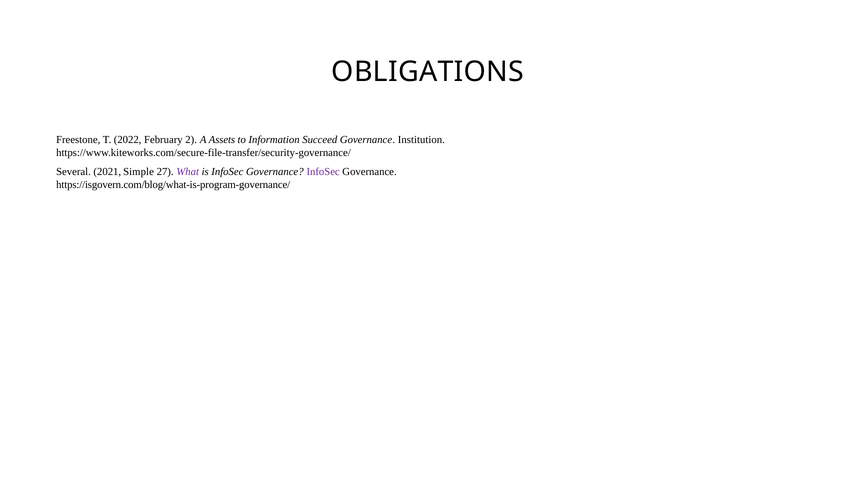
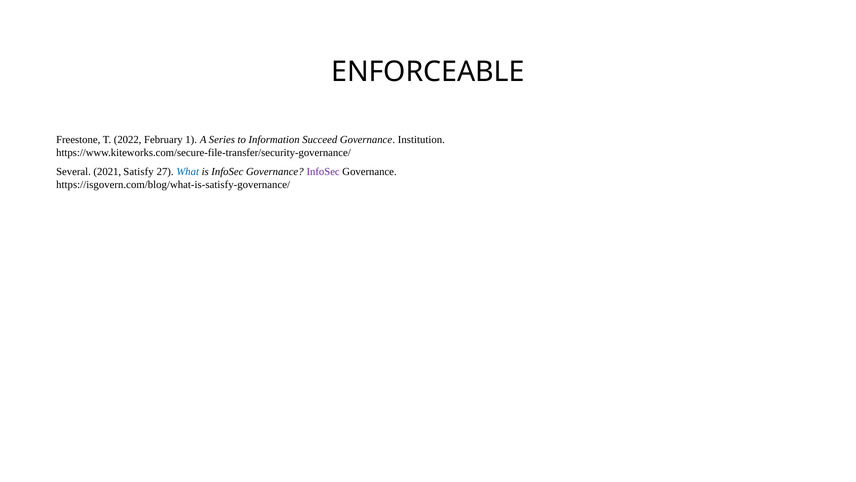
OBLIGATIONS: OBLIGATIONS -> ENFORCEABLE
2: 2 -> 1
Assets: Assets -> Series
Simple: Simple -> Satisfy
What colour: purple -> blue
https://isgovern.com/blog/what-is-program-governance/: https://isgovern.com/blog/what-is-program-governance/ -> https://isgovern.com/blog/what-is-satisfy-governance/
